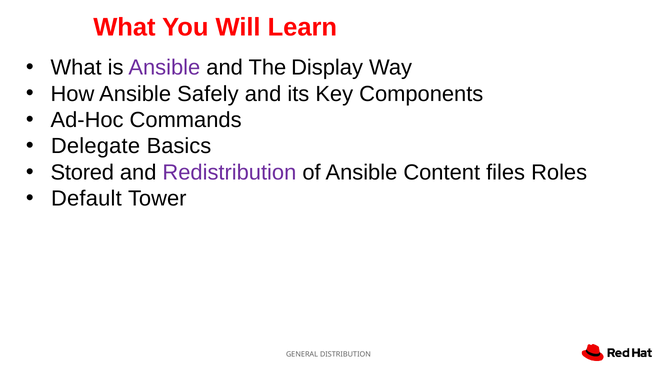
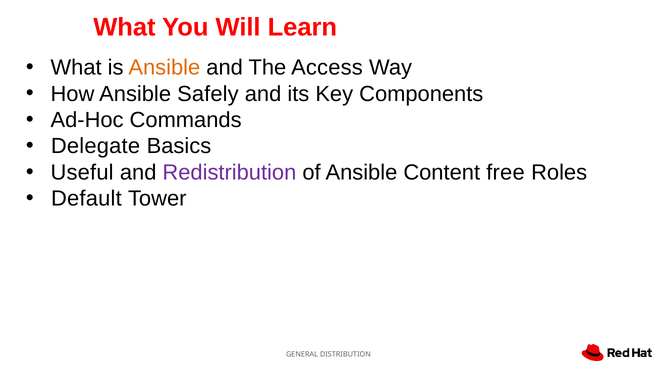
Ansible at (164, 68) colour: purple -> orange
Display: Display -> Access
Stored: Stored -> Useful
files: files -> free
